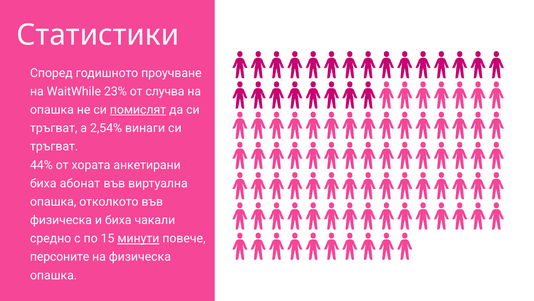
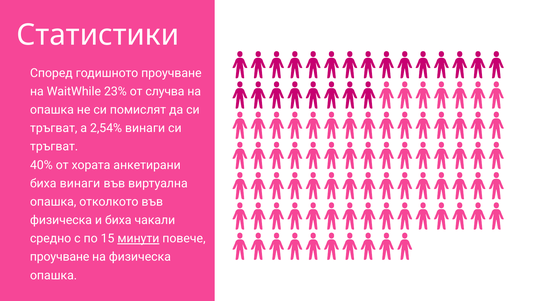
помислят underline: present -> none
44%: 44% -> 40%
биха абонат: абонат -> винаги
персоните at (60, 256): персоните -> проучване
